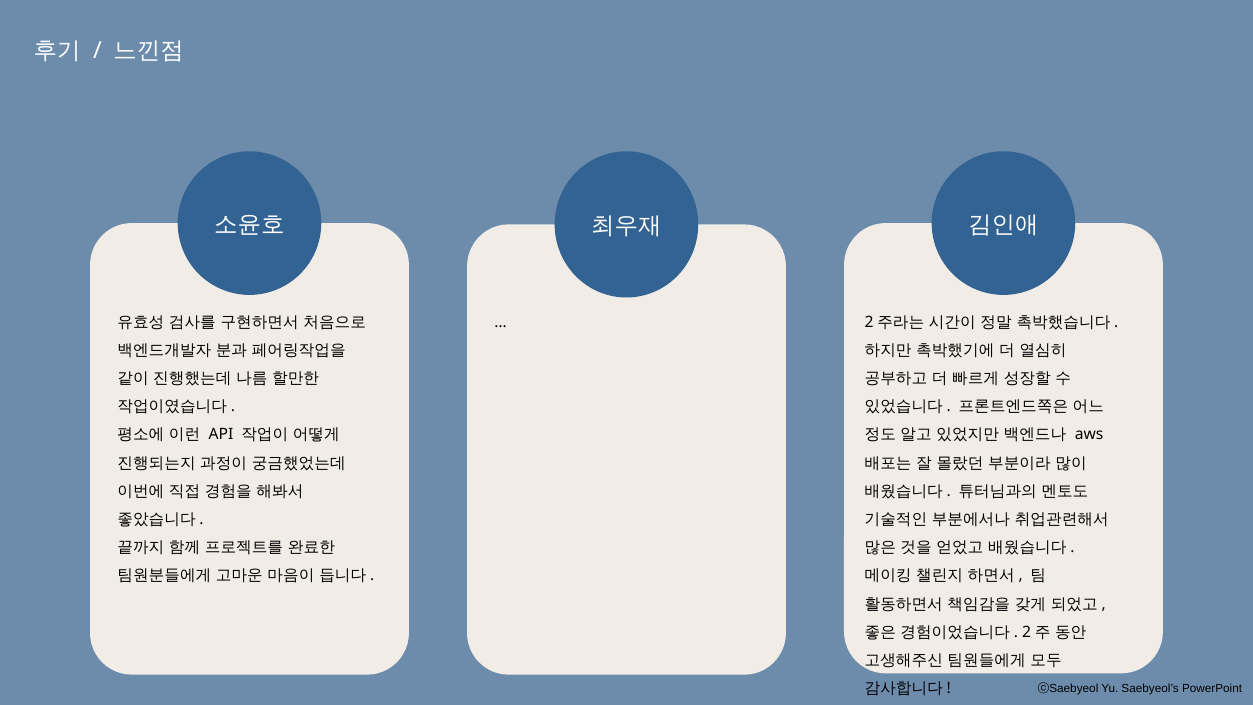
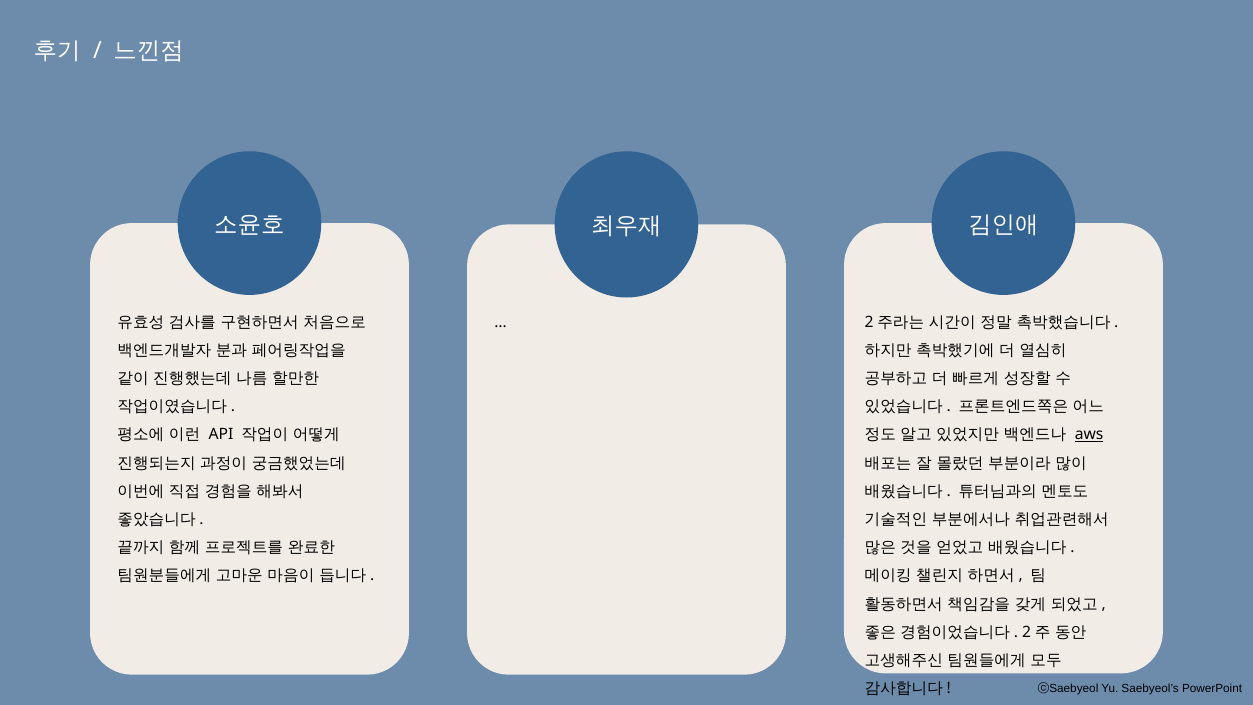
aws underline: none -> present
